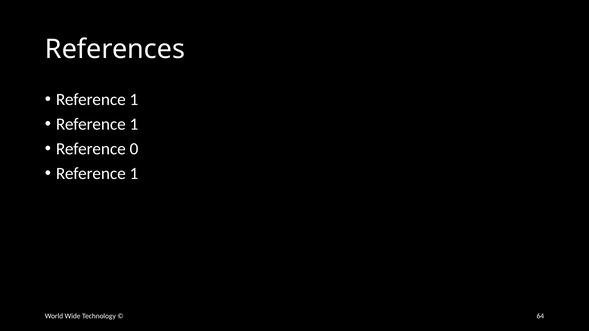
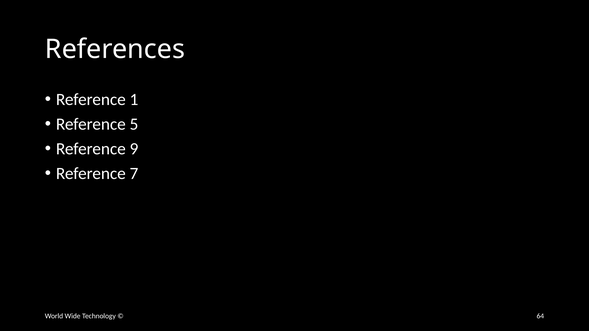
1 at (134, 124): 1 -> 5
0: 0 -> 9
1 at (134, 174): 1 -> 7
